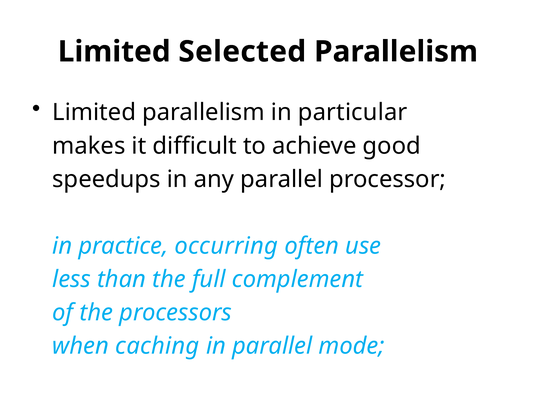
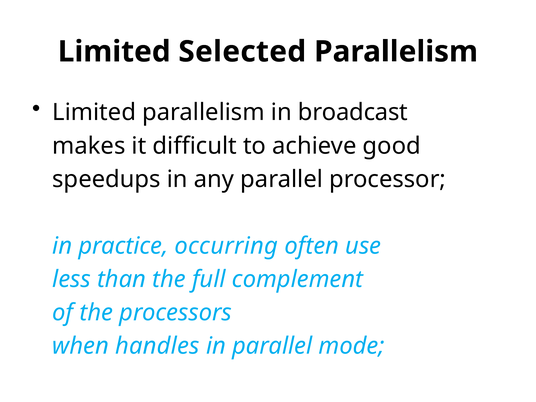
particular: particular -> broadcast
caching: caching -> handles
